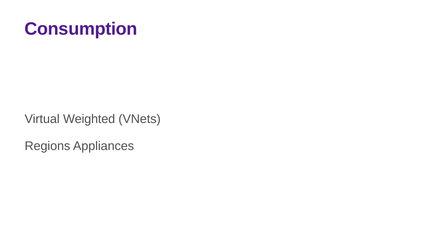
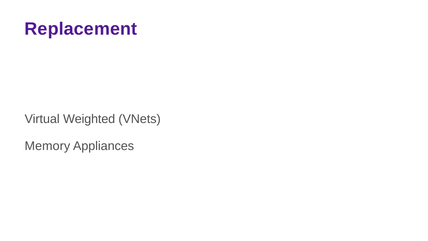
Consumption: Consumption -> Replacement
Regions: Regions -> Memory
